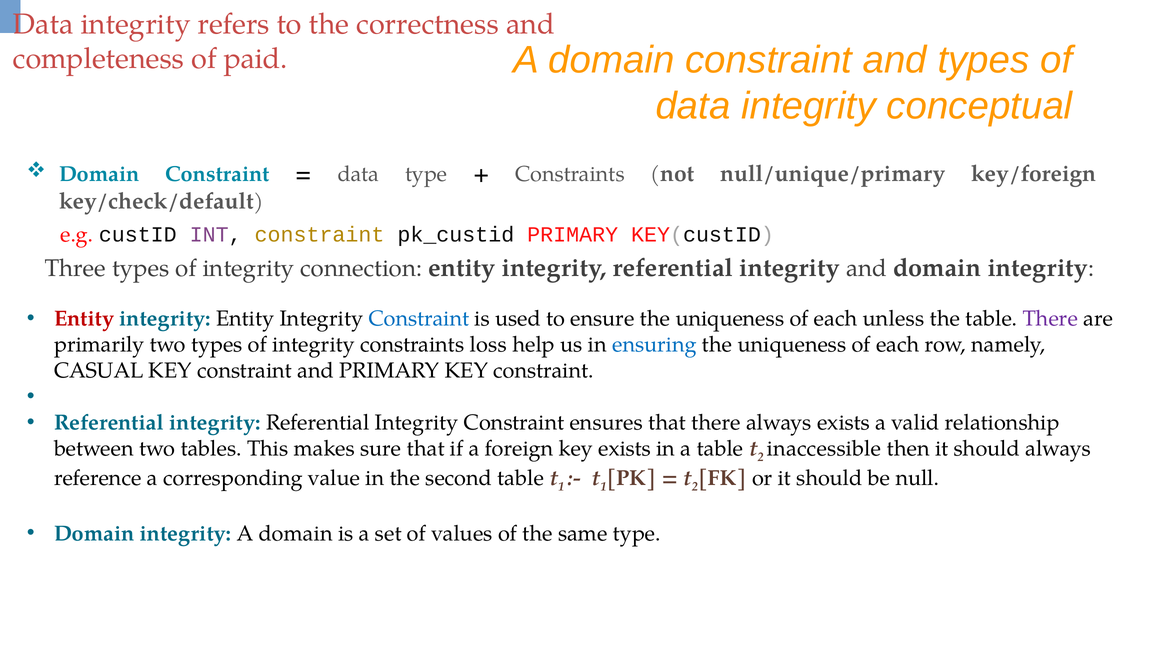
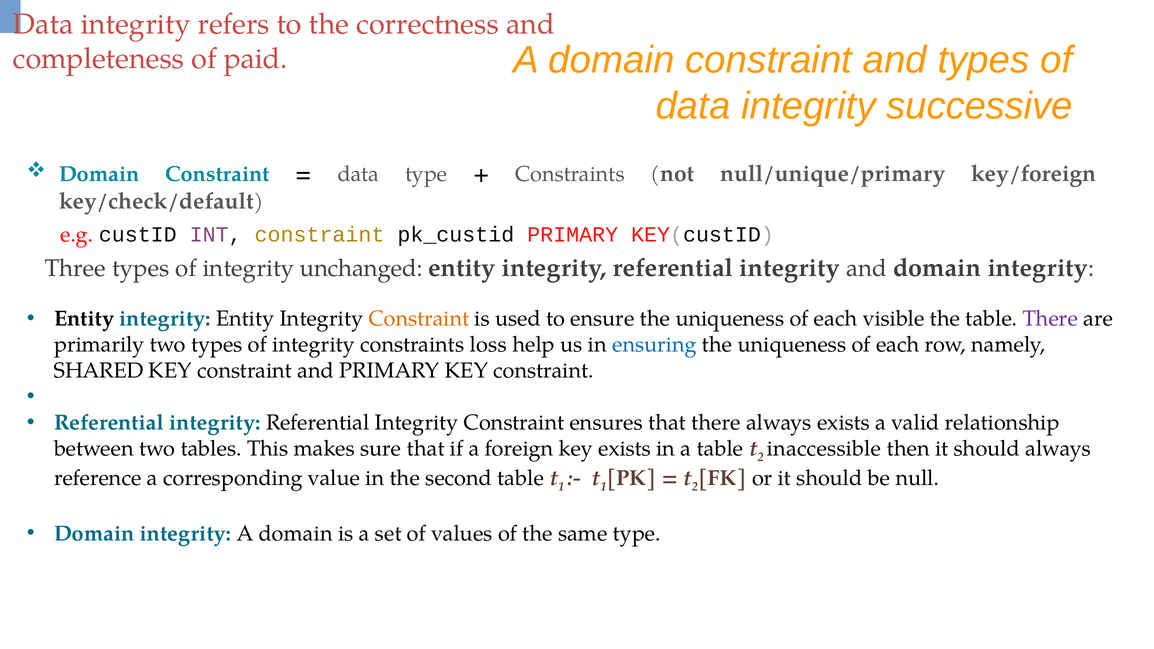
conceptual: conceptual -> successive
connection: connection -> unchanged
Entity at (84, 319) colour: red -> black
Constraint at (419, 319) colour: blue -> orange
unless: unless -> visible
CASUAL: CASUAL -> SHARED
